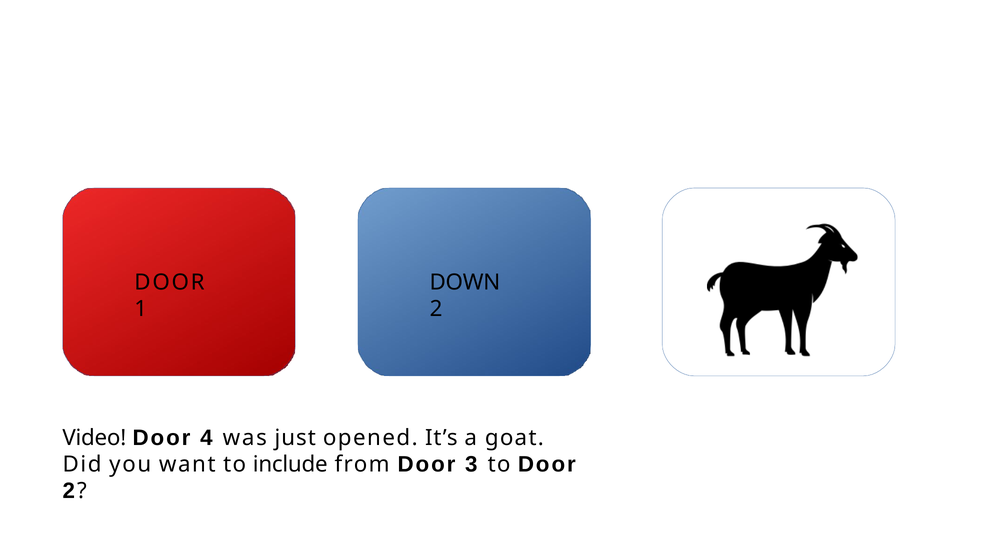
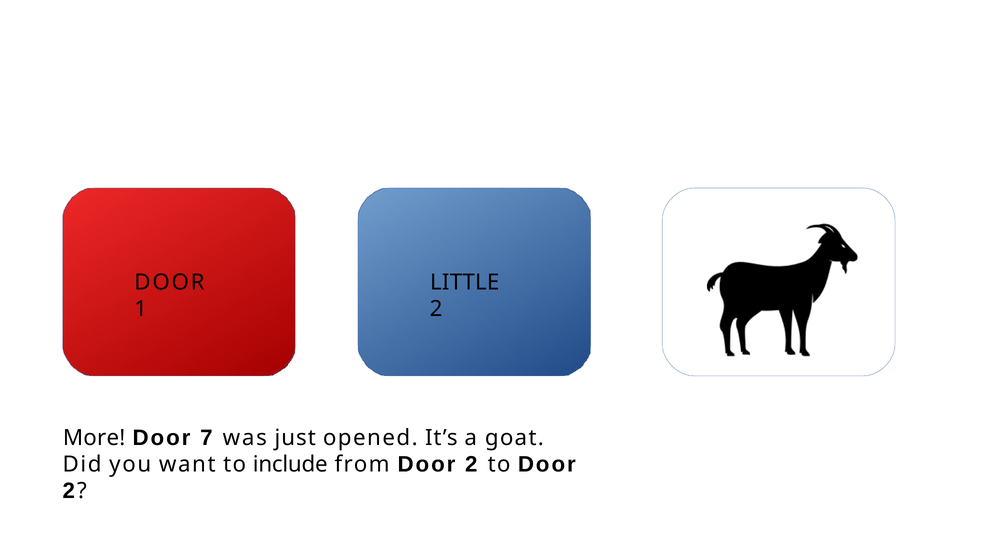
DOWN: DOWN -> LITTLE
Video: Video -> More
4: 4 -> 7
from Door 3: 3 -> 2
